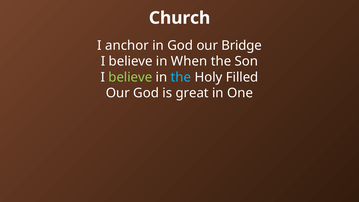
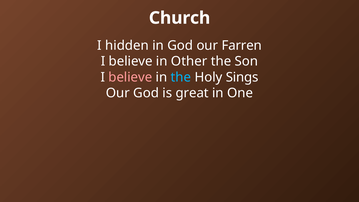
anchor: anchor -> hidden
Bridge: Bridge -> Farren
When: When -> Other
believe at (130, 77) colour: light green -> pink
Filled: Filled -> Sings
